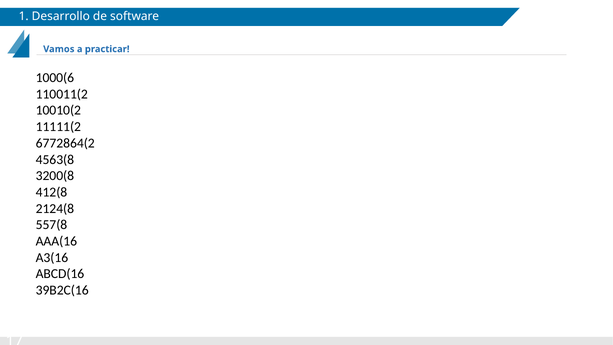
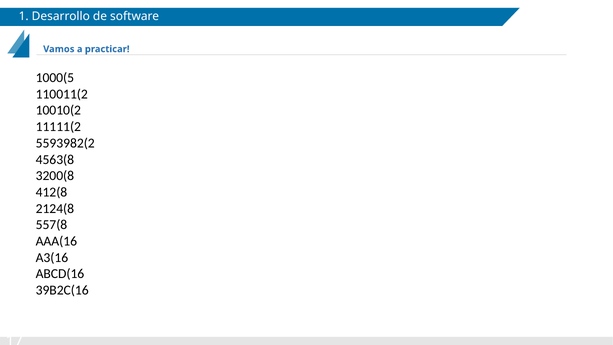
1000(6: 1000(6 -> 1000(5
6772864(2: 6772864(2 -> 5593982(2
